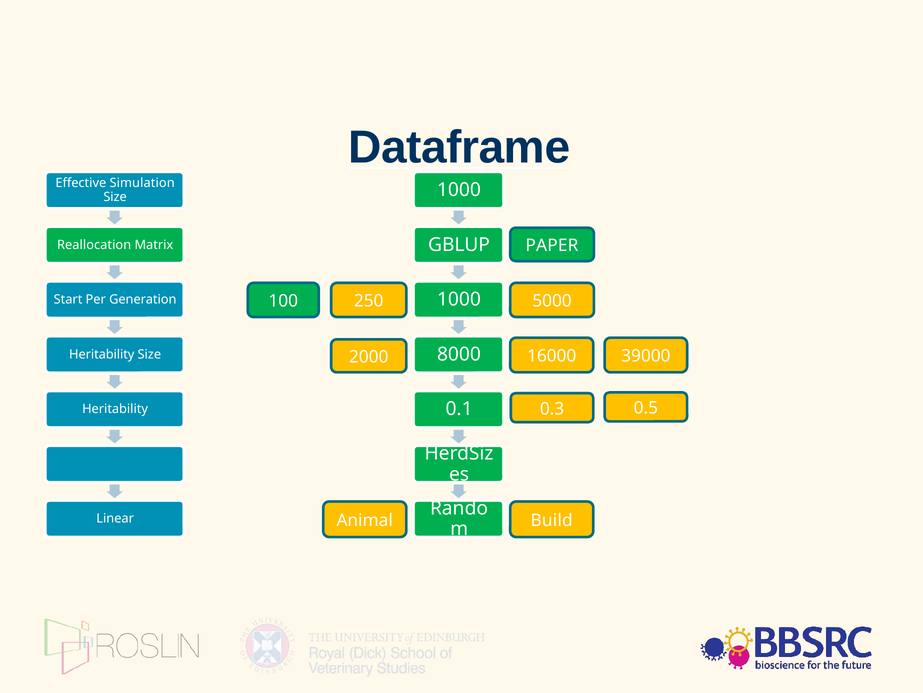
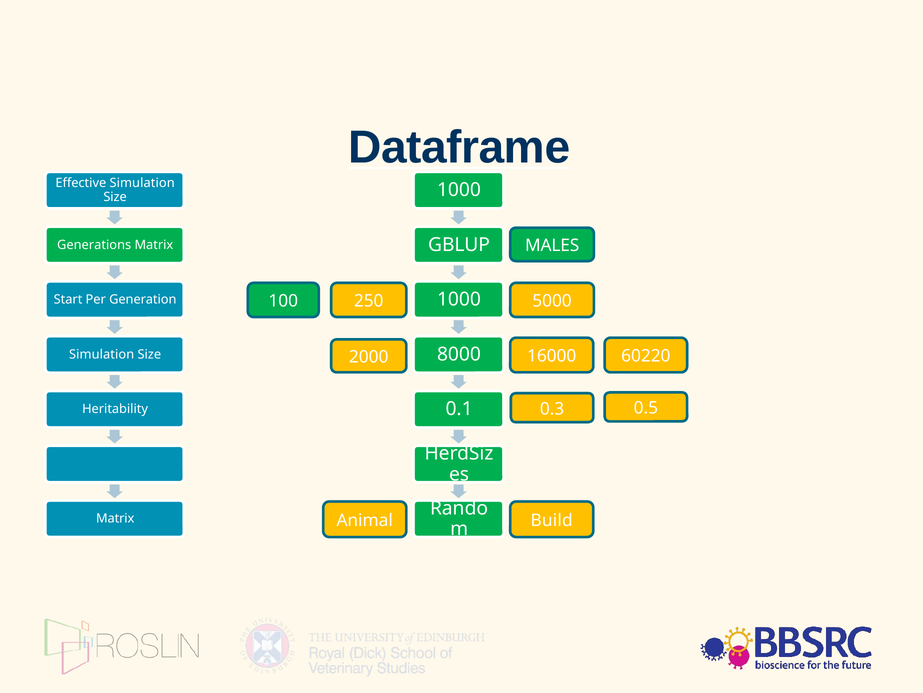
PAPER: PAPER -> MALES
Reallocation: Reallocation -> Generations
Heritability at (102, 354): Heritability -> Simulation
39000: 39000 -> 60220
Linear at (115, 518): Linear -> Matrix
